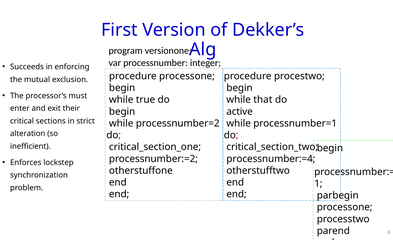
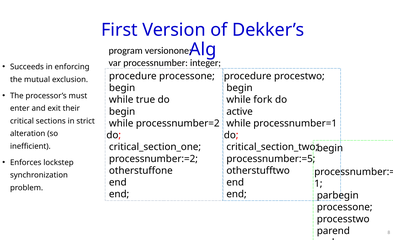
that: that -> fork
processnumber:=4: processnumber:=4 -> processnumber:=5
